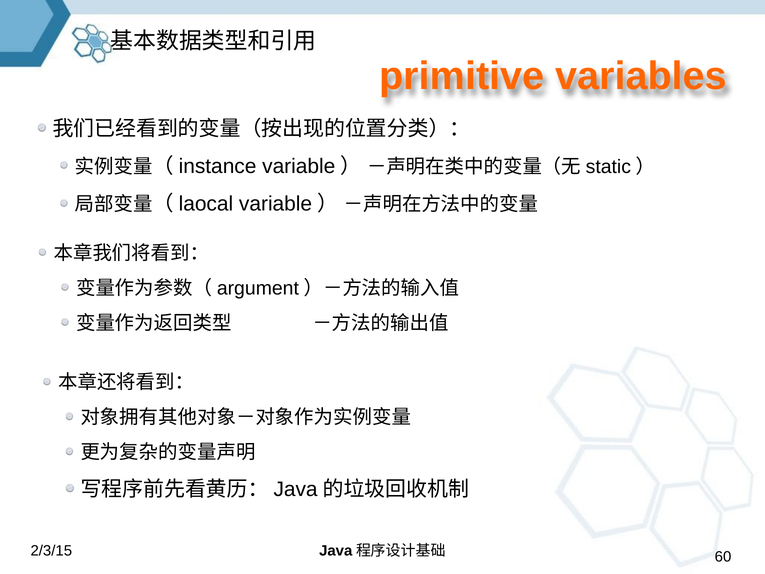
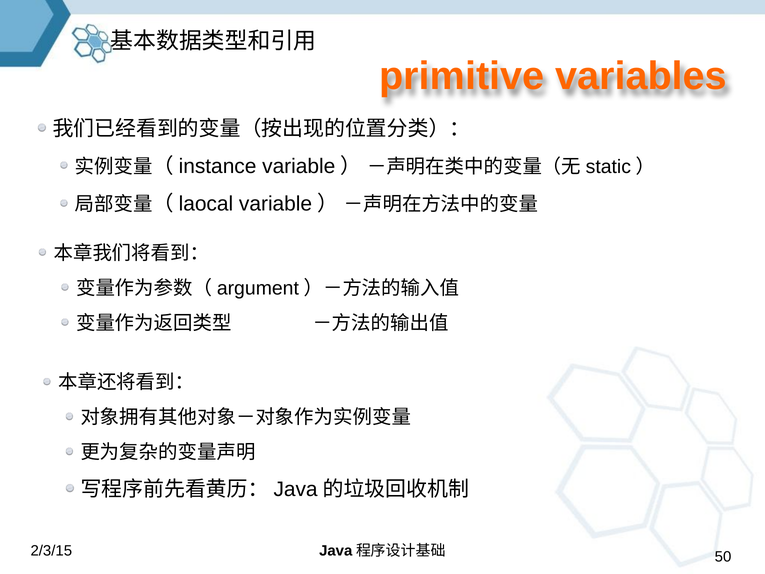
60: 60 -> 50
